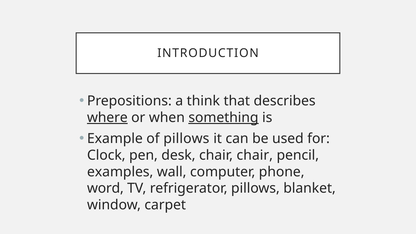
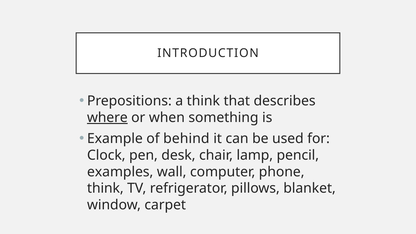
something underline: present -> none
of pillows: pillows -> behind
chair chair: chair -> lamp
word at (105, 188): word -> think
